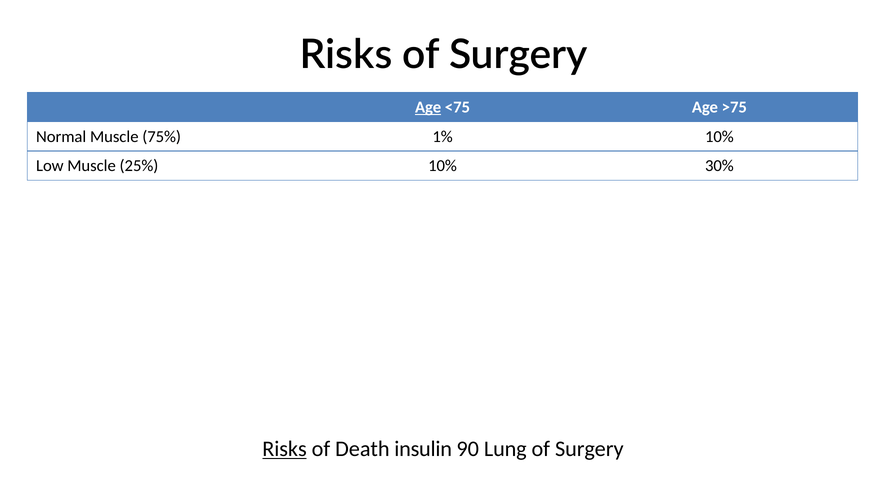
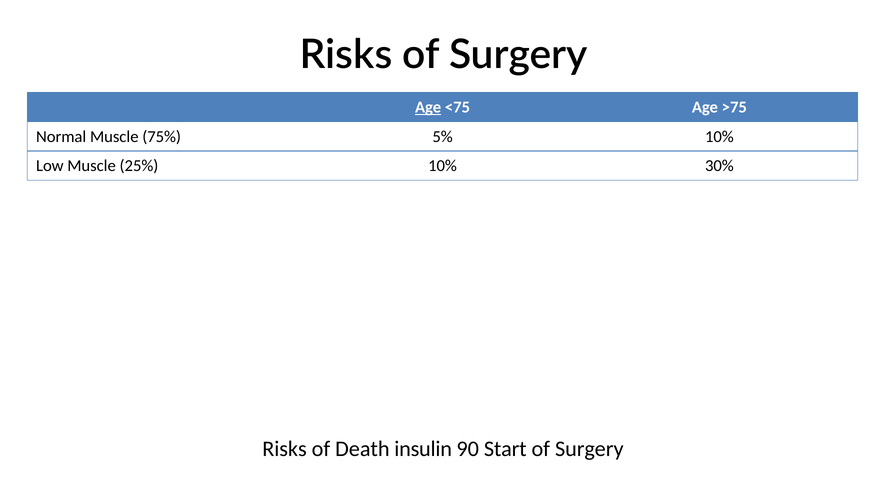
1%: 1% -> 5%
Risks at (285, 449) underline: present -> none
Lung: Lung -> Start
